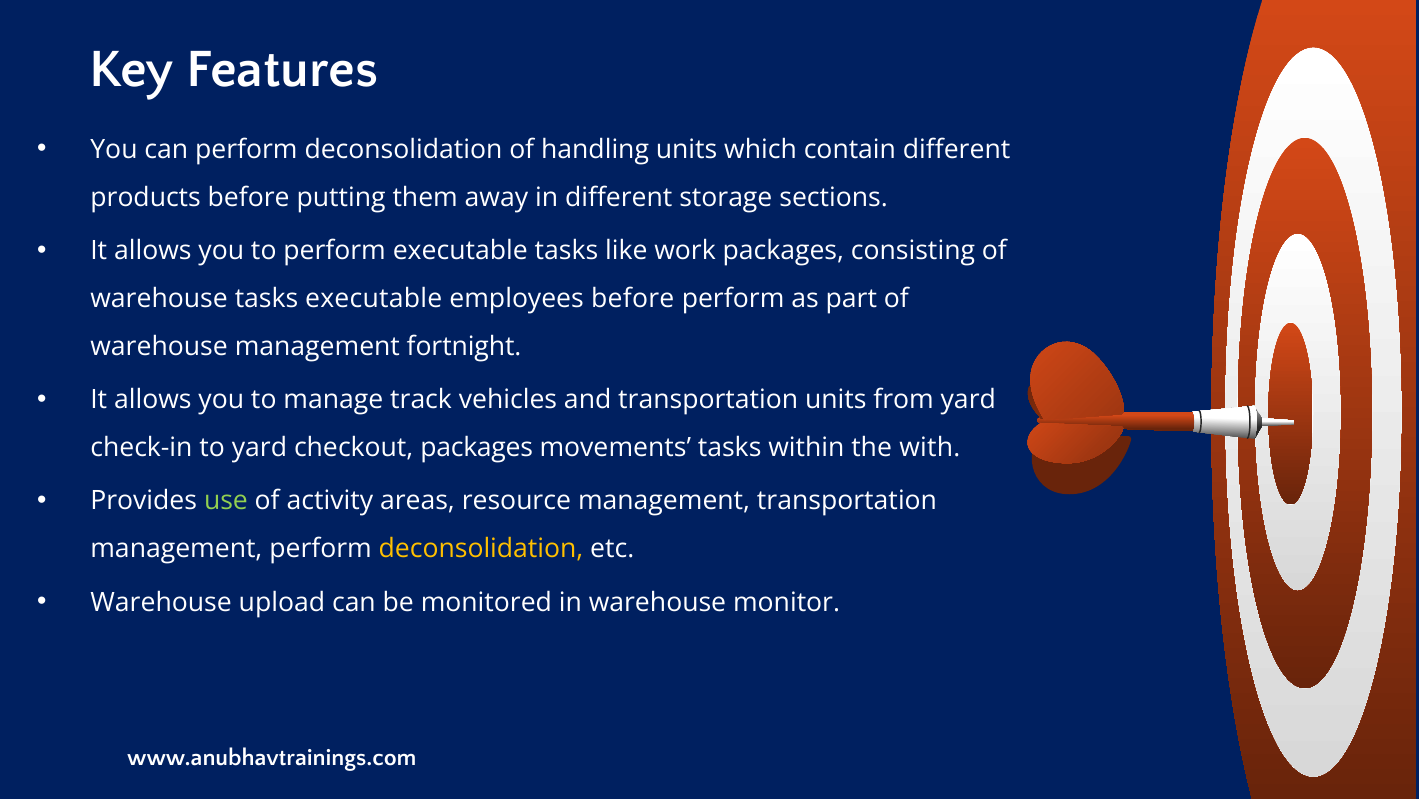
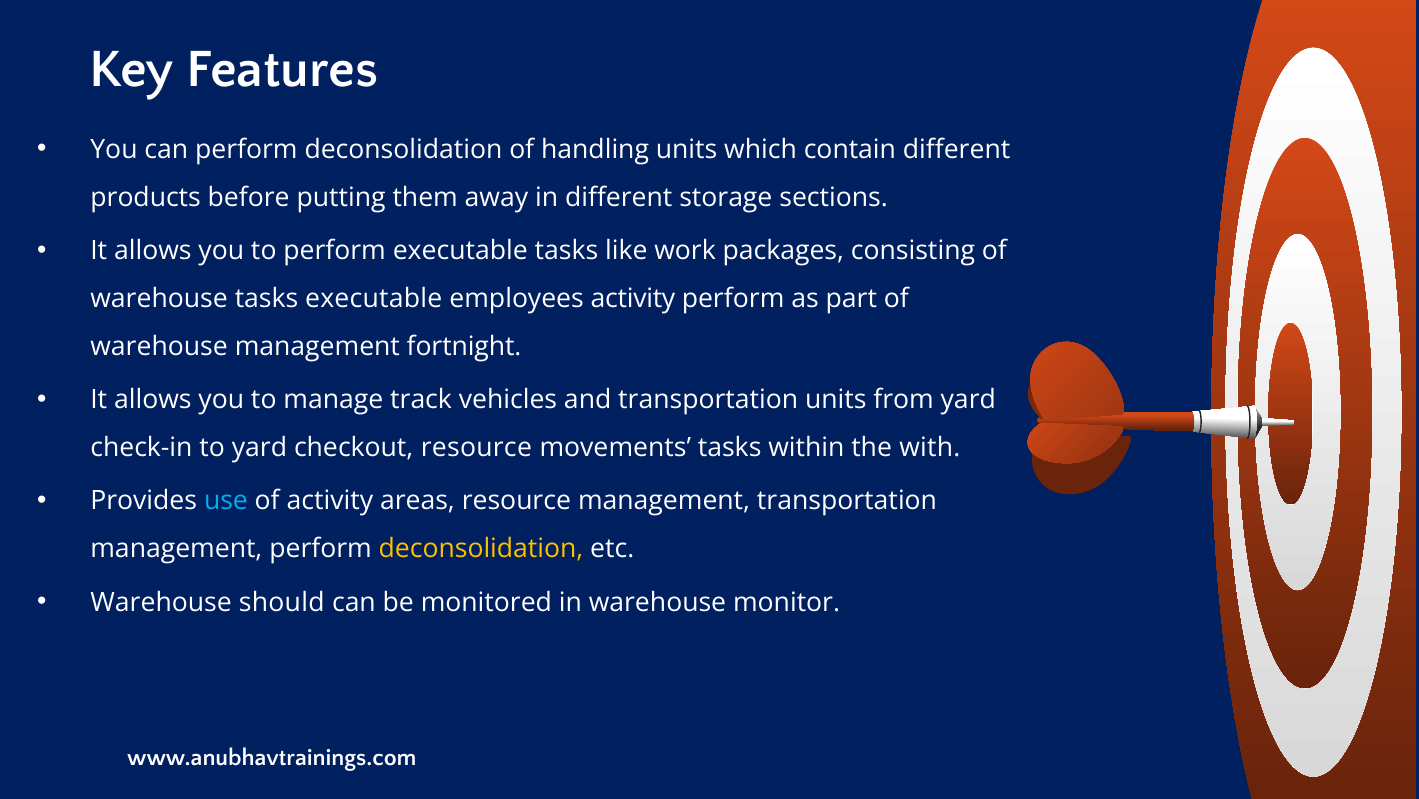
employees before: before -> activity
checkout packages: packages -> resource
use colour: light green -> light blue
upload: upload -> should
